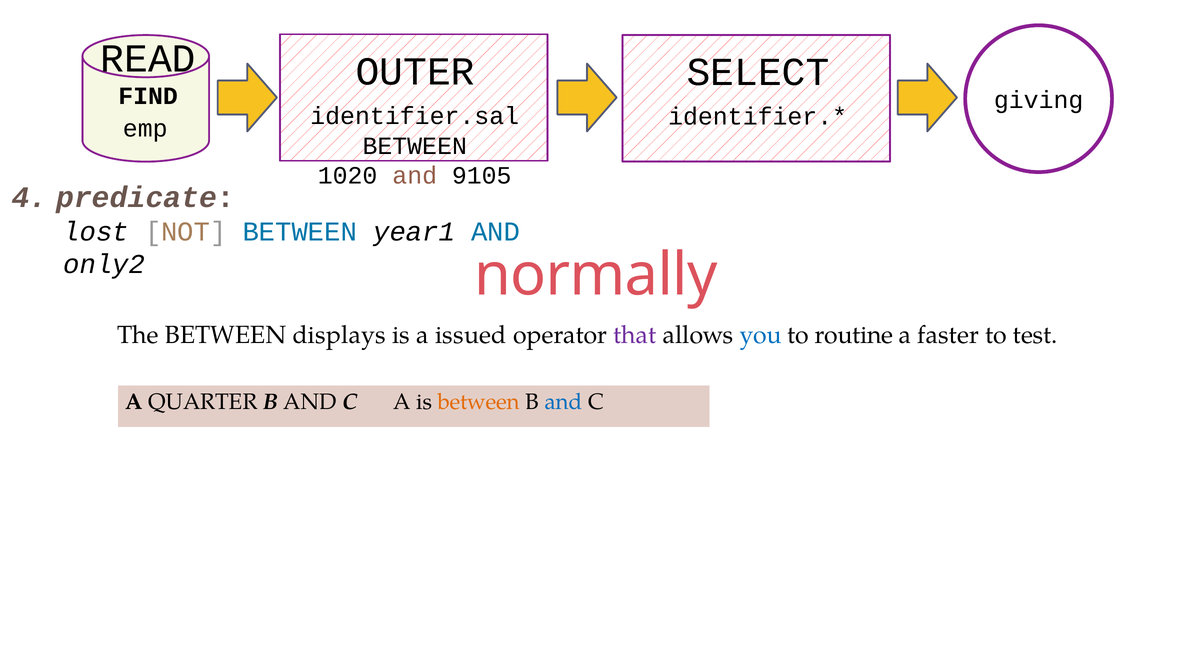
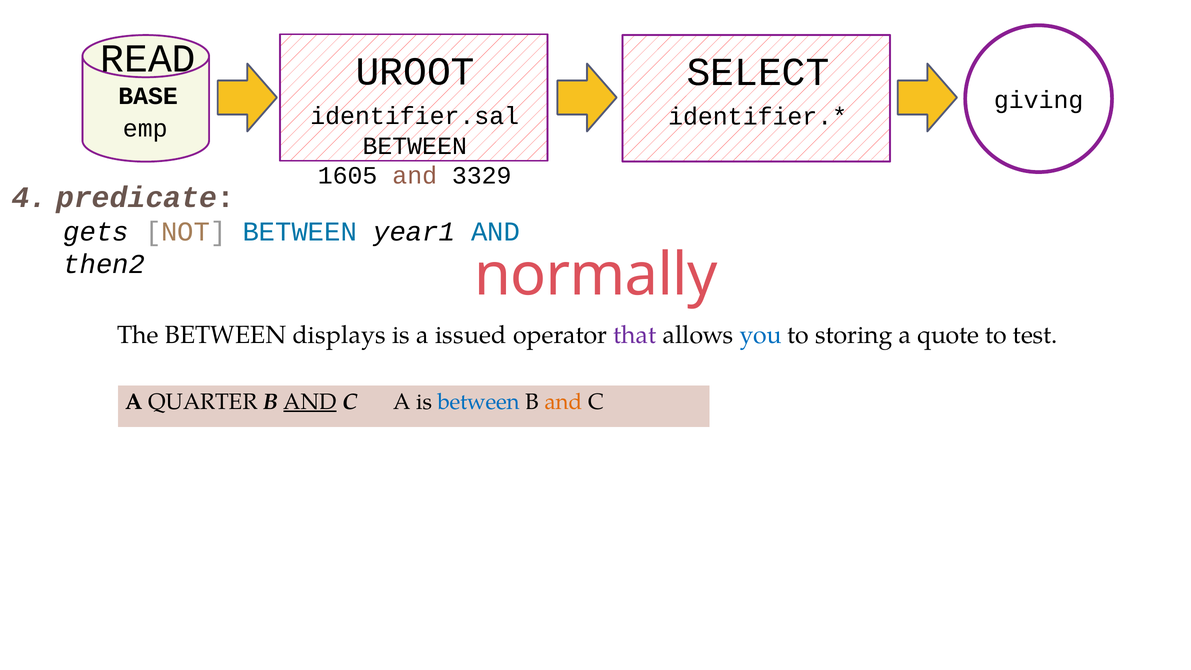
OUTER: OUTER -> UROOT
FIND: FIND -> BASE
1020: 1020 -> 1605
9105: 9105 -> 3329
lost: lost -> gets
only2: only2 -> then2
routine: routine -> storing
faster: faster -> quote
AND at (310, 402) underline: none -> present
between at (479, 402) colour: orange -> blue
and at (564, 402) colour: blue -> orange
